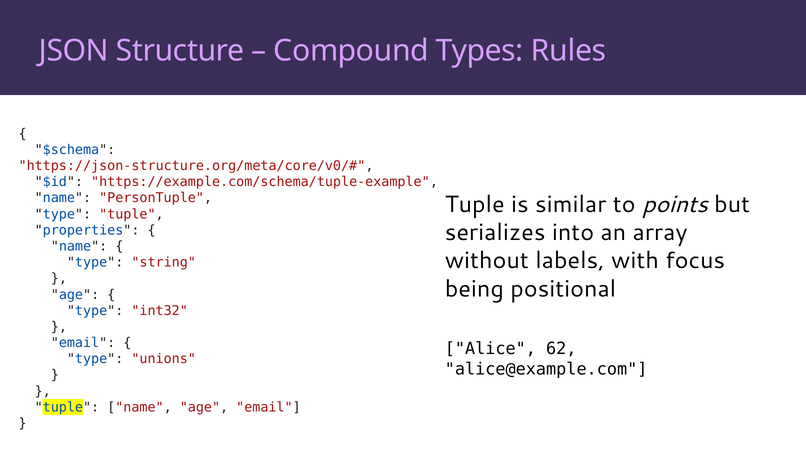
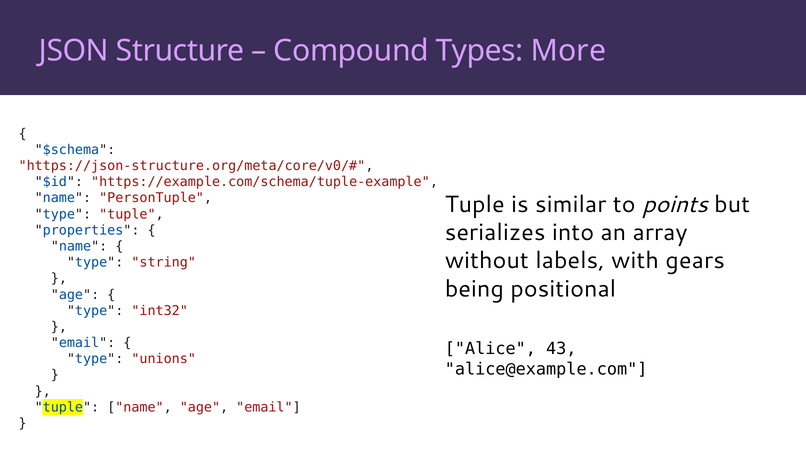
Rules: Rules -> More
focus: focus -> gears
62: 62 -> 43
